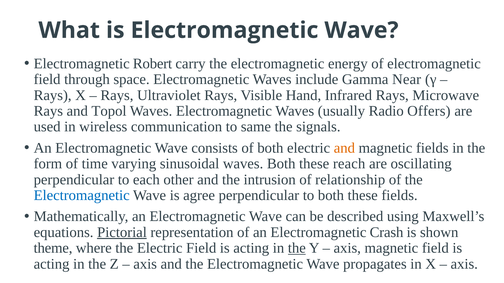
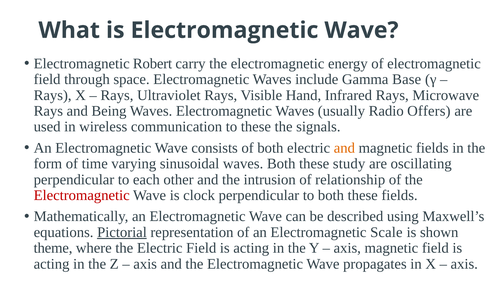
Near: Near -> Base
Topol: Topol -> Being
to same: same -> these
reach: reach -> study
Electromagnetic at (82, 196) colour: blue -> red
agree: agree -> clock
Crash: Crash -> Scale
the at (297, 248) underline: present -> none
